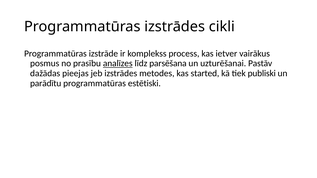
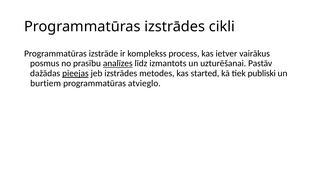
parsēšana: parsēšana -> izmantots
pieejas underline: none -> present
parādītu: parādītu -> burtiem
estētiski: estētiski -> atvieglo
